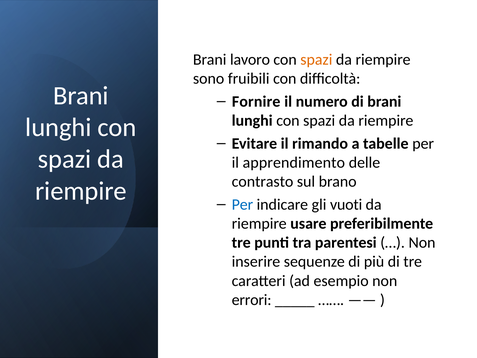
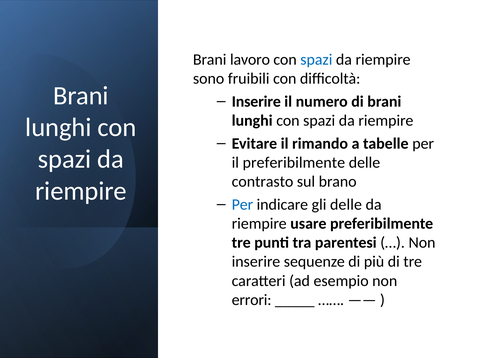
spazi at (316, 60) colour: orange -> blue
Fornire at (256, 101): Fornire -> Inserire
il apprendimento: apprendimento -> preferibilmente
gli vuoti: vuoti -> delle
